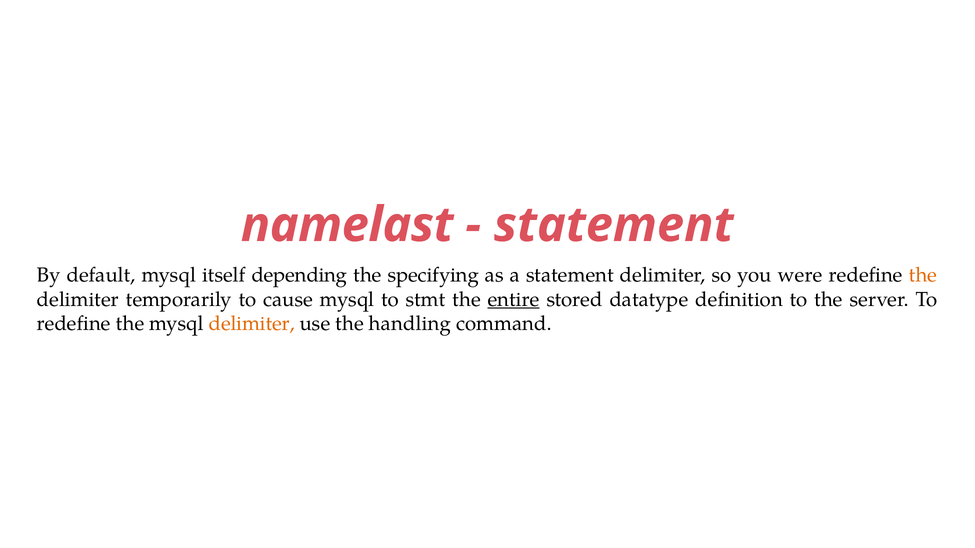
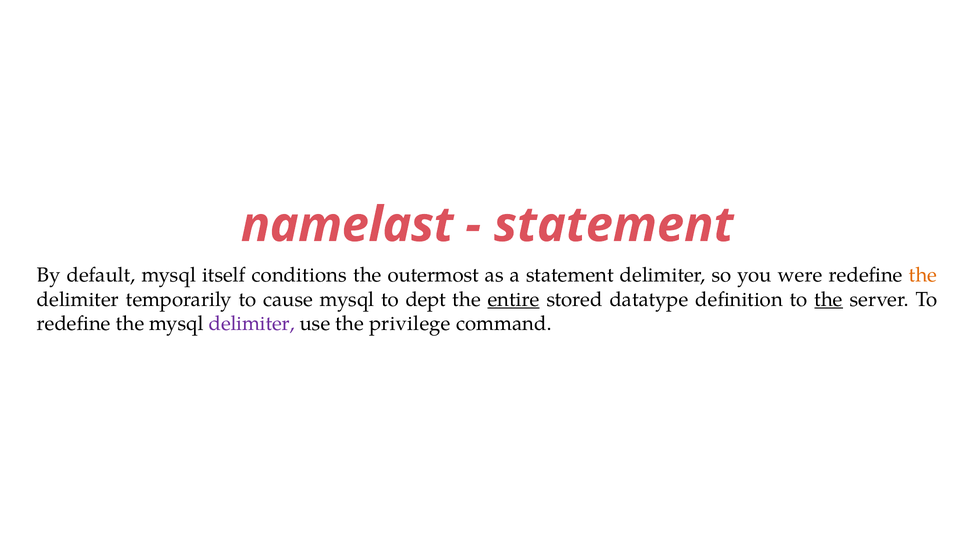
depending: depending -> conditions
specifying: specifying -> outermost
stmt: stmt -> dept
the at (829, 300) underline: none -> present
delimiter at (252, 324) colour: orange -> purple
handling: handling -> privilege
